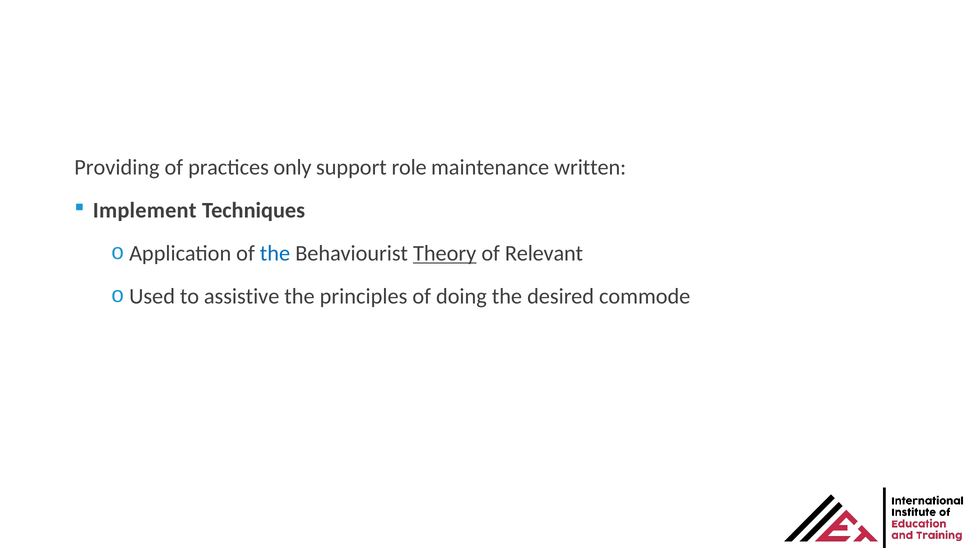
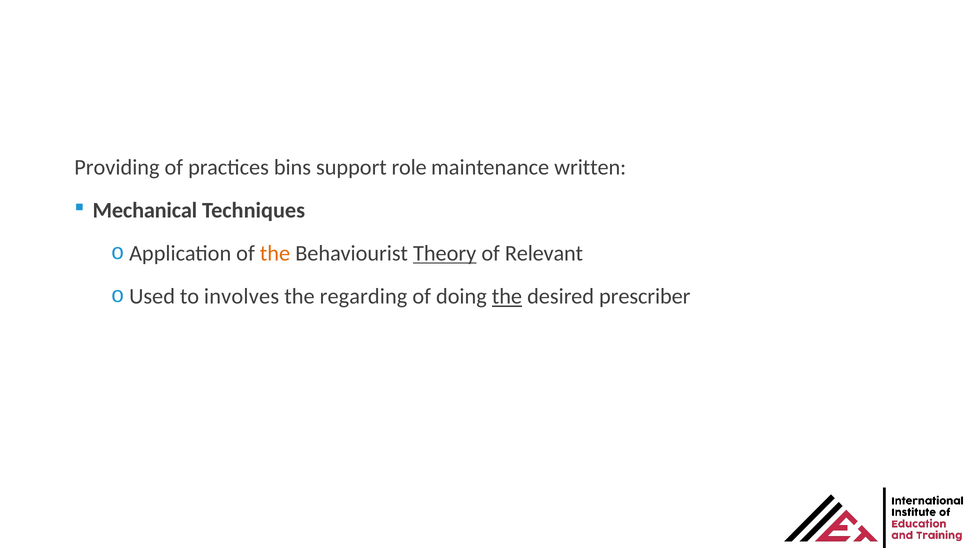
only: only -> bins
Implement: Implement -> Mechanical
the at (275, 254) colour: blue -> orange
assistive: assistive -> involves
principles: principles -> regarding
the at (507, 297) underline: none -> present
commode: commode -> prescriber
